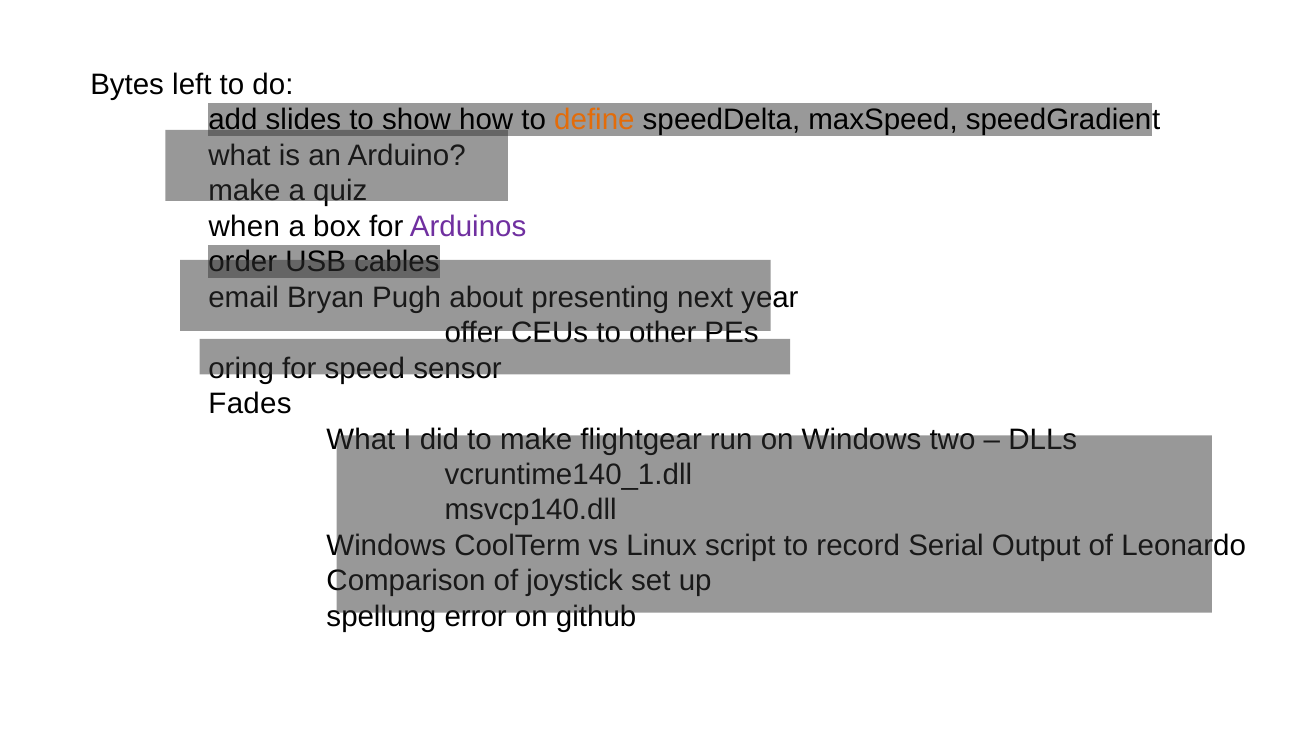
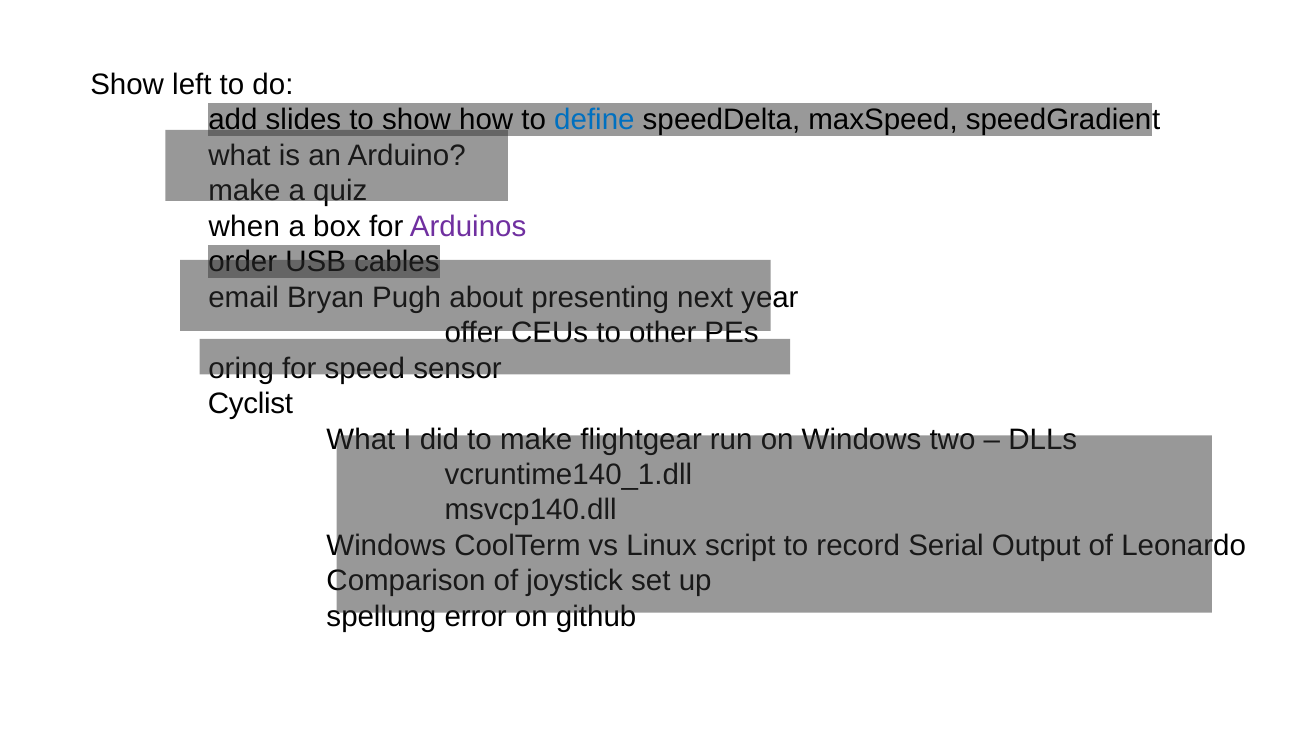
Bytes at (127, 85): Bytes -> Show
define colour: orange -> blue
Fades: Fades -> Cyclist
